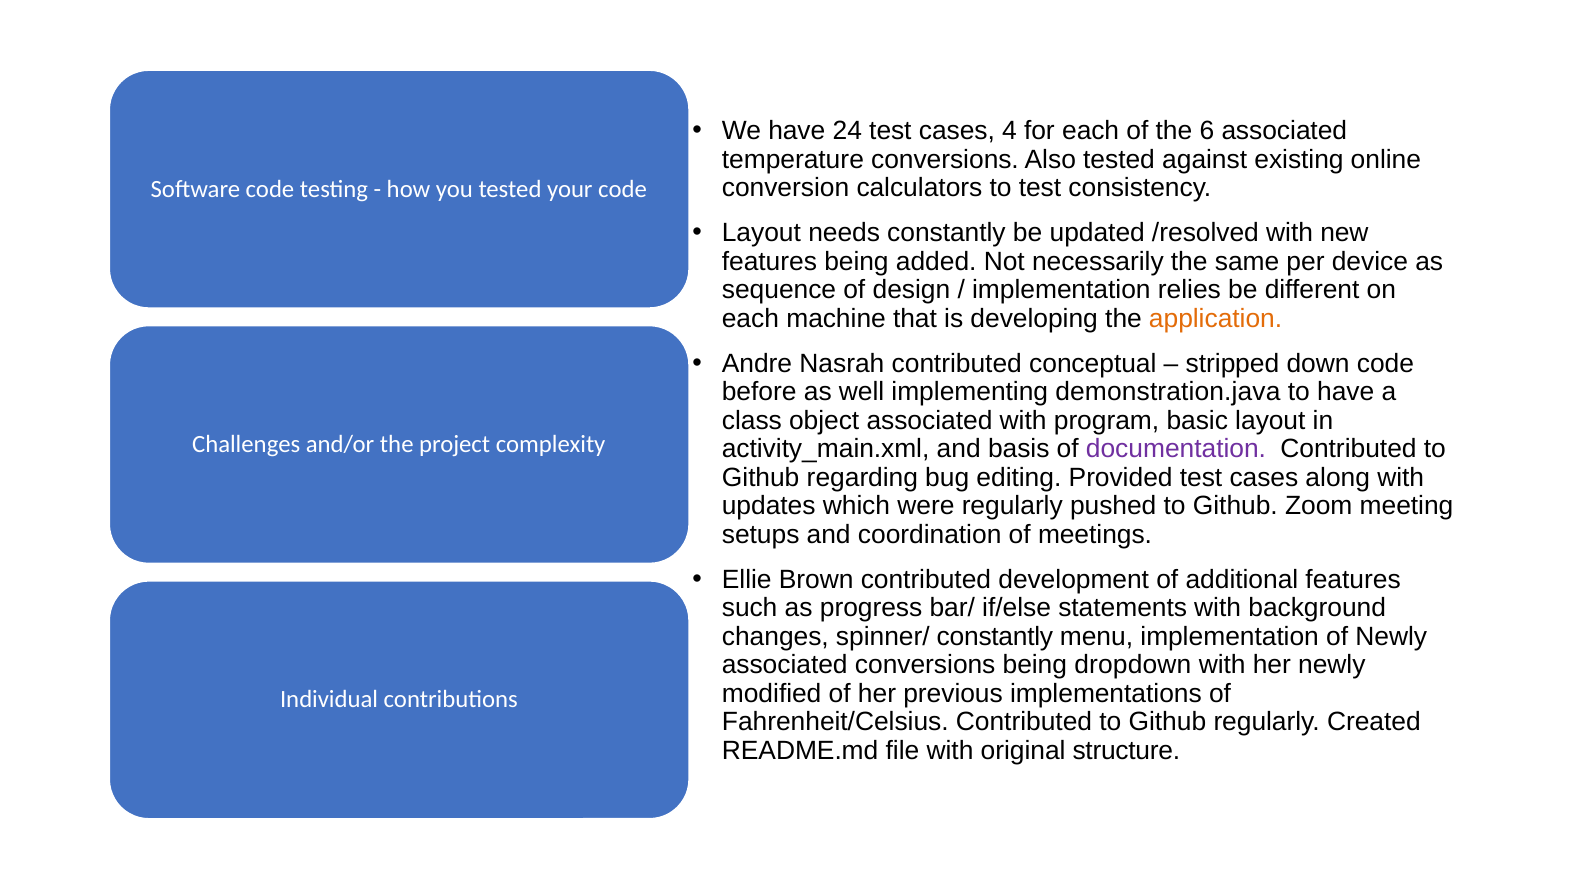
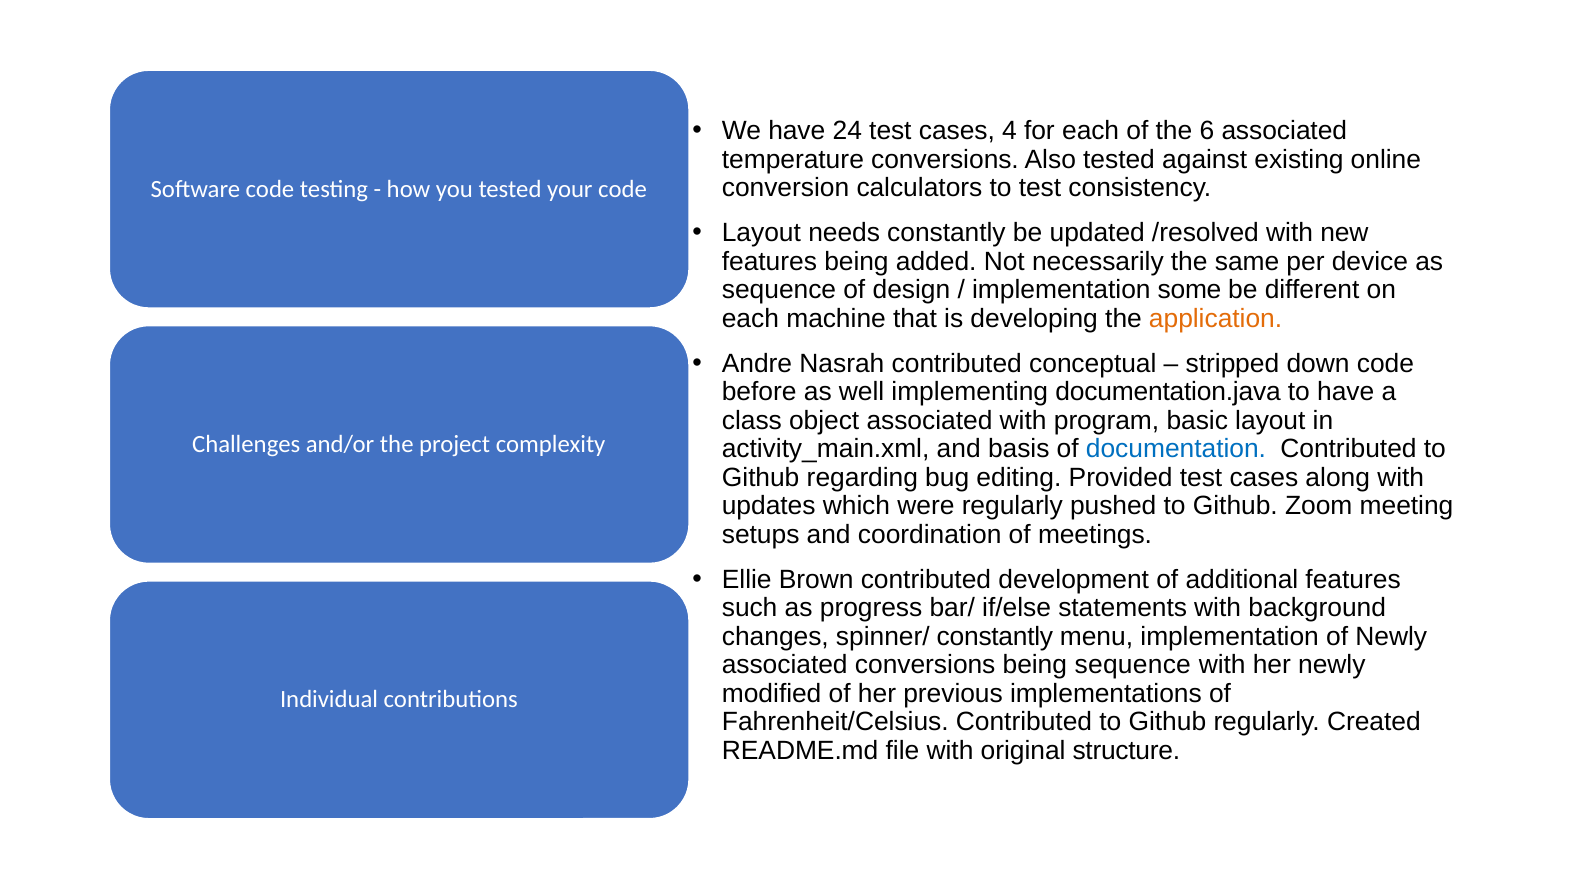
relies: relies -> some
demonstration.java: demonstration.java -> documentation.java
documentation colour: purple -> blue
being dropdown: dropdown -> sequence
